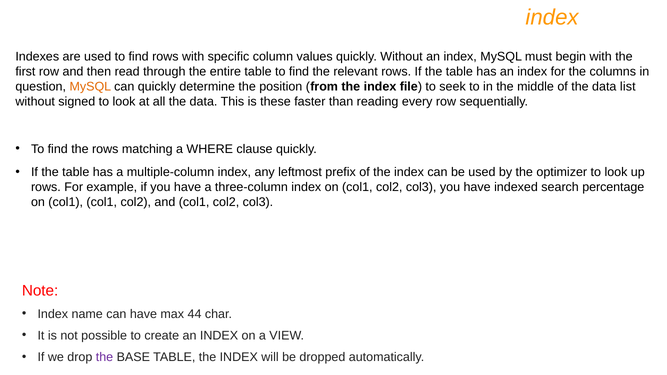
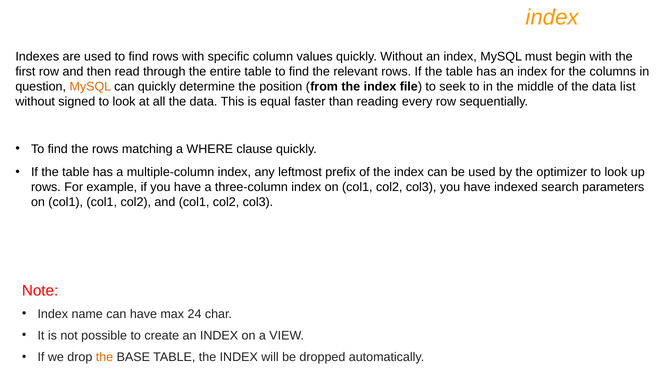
these: these -> equal
percentage: percentage -> parameters
44: 44 -> 24
the at (105, 357) colour: purple -> orange
